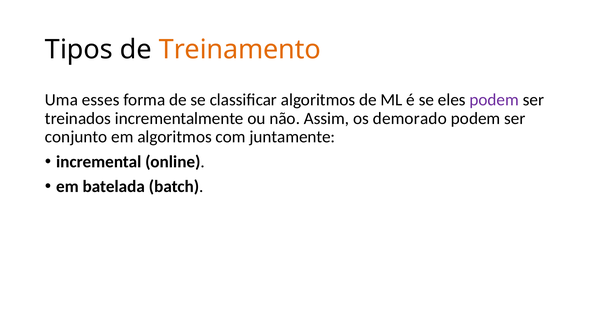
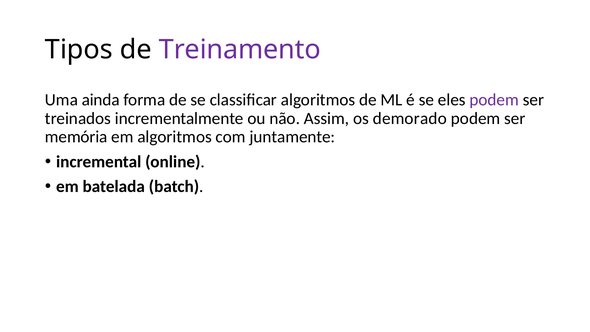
Treinamento colour: orange -> purple
esses: esses -> ainda
conjunto: conjunto -> memória
